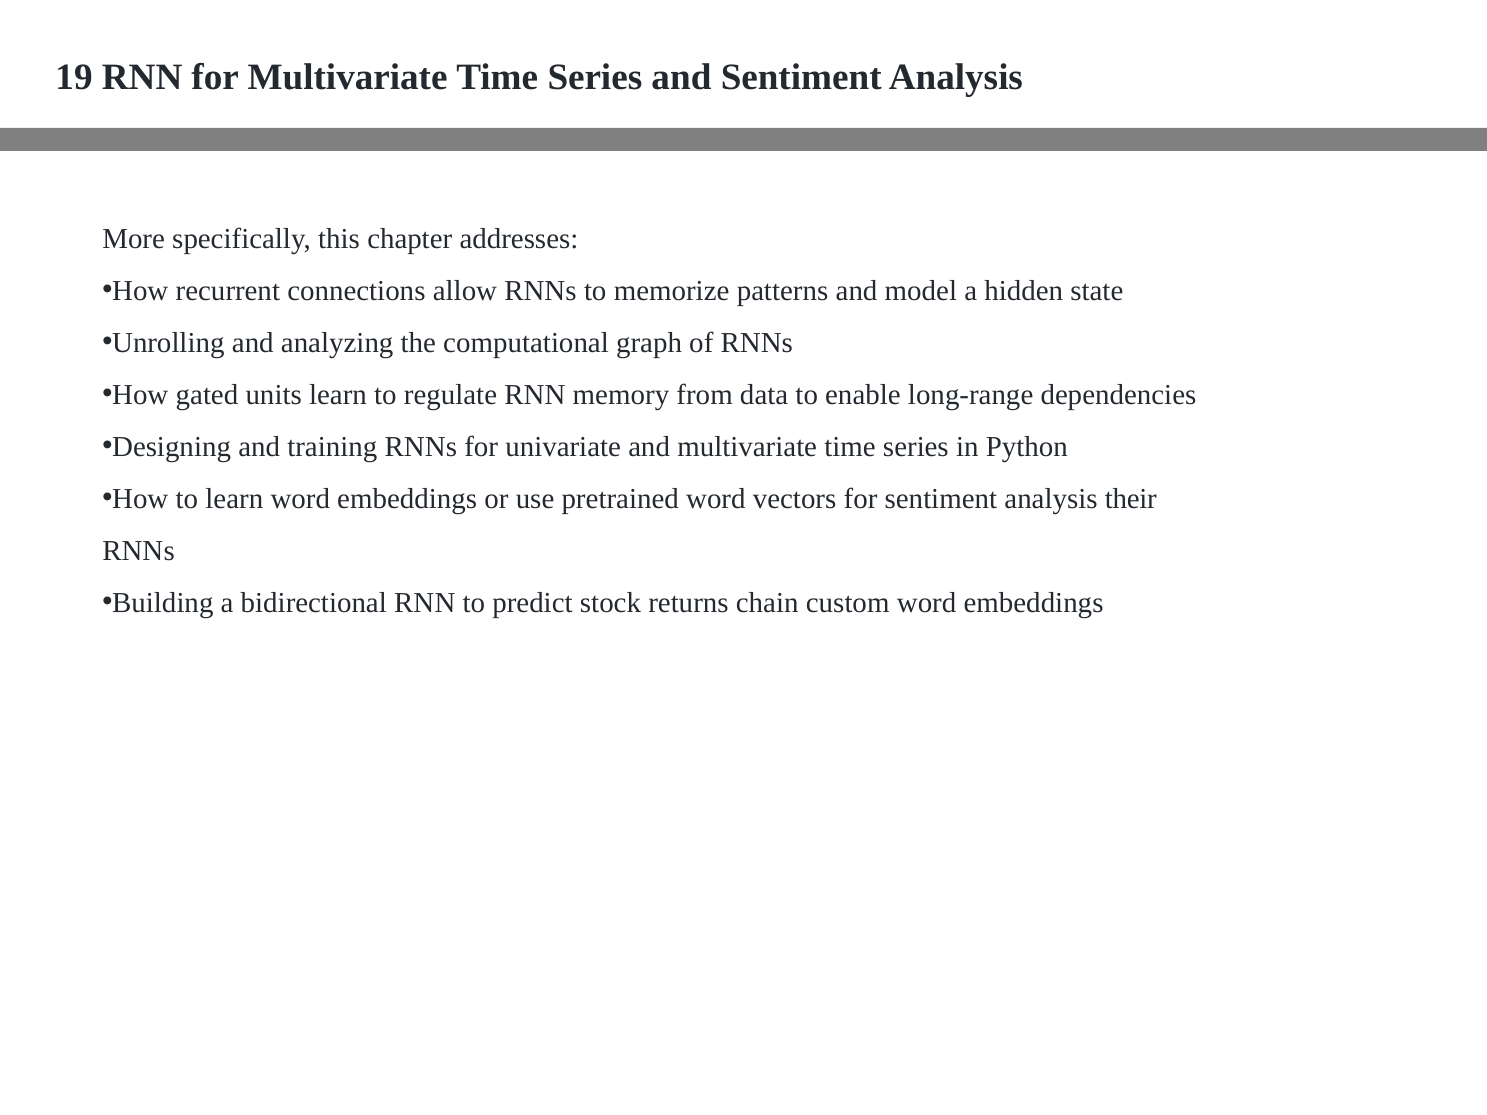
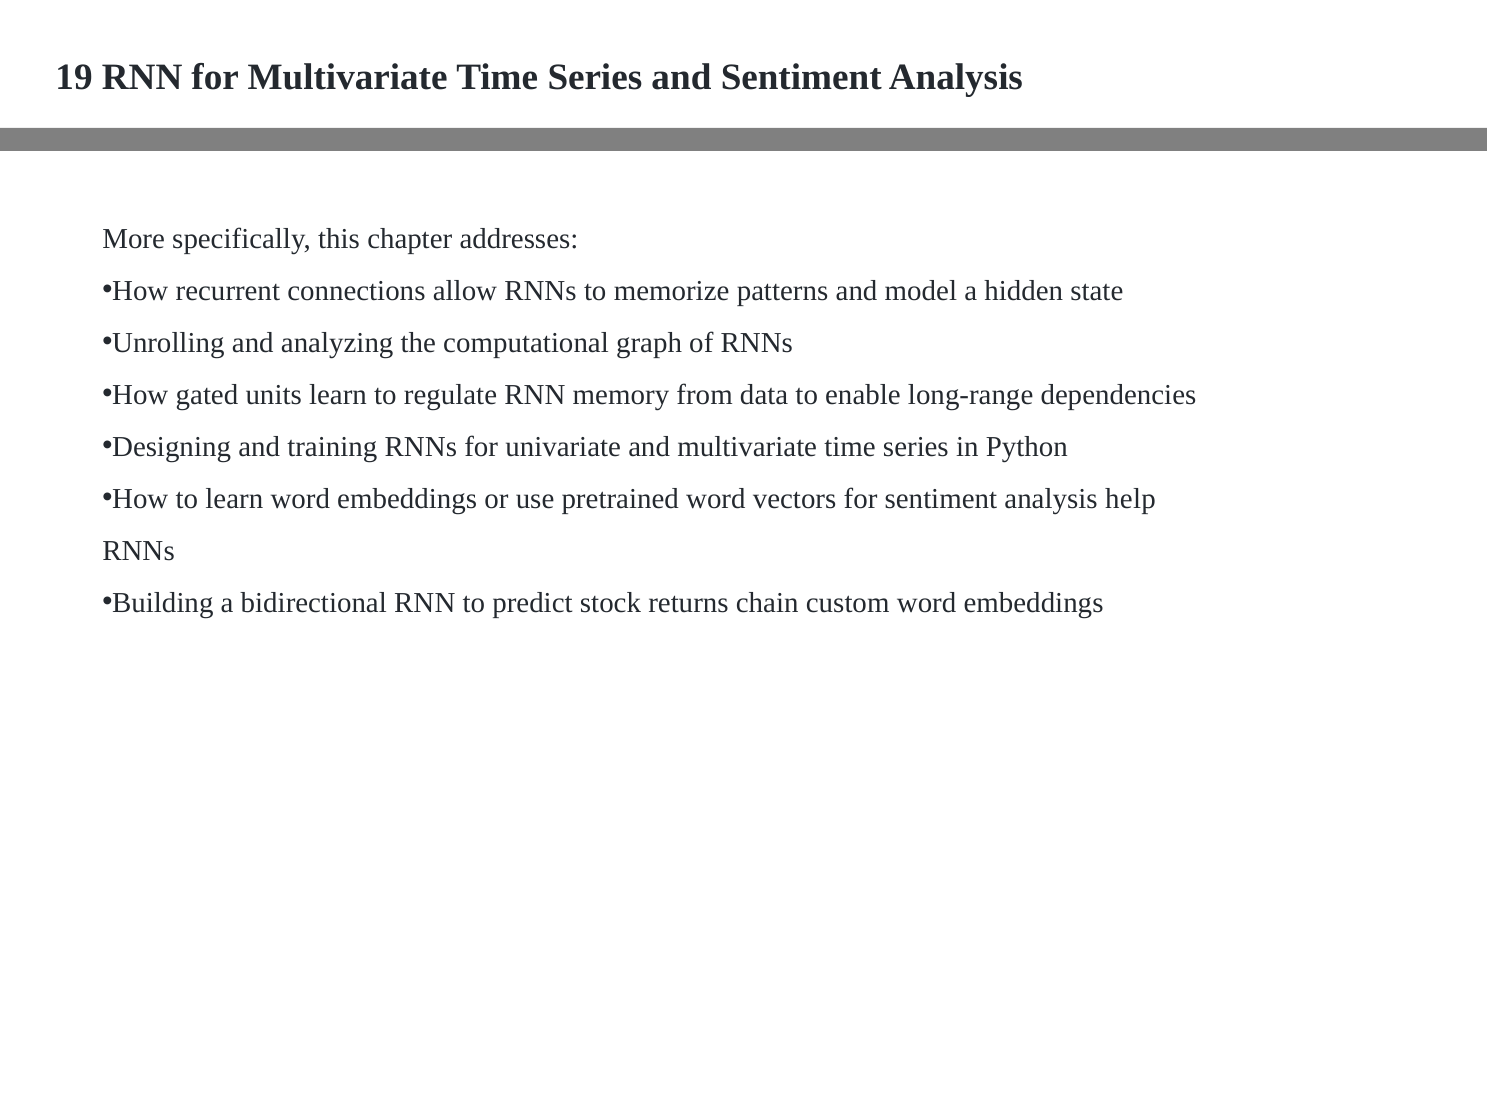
their: their -> help
